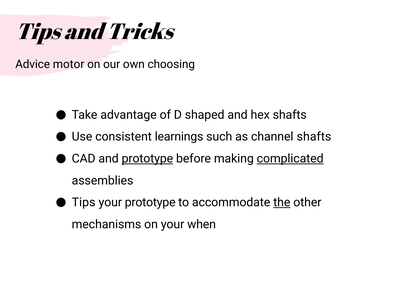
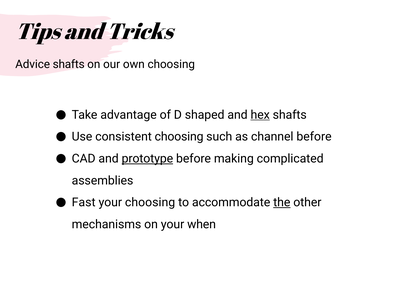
Advice motor: motor -> shafts
hex underline: none -> present
consistent learnings: learnings -> choosing
channel shafts: shafts -> before
complicated underline: present -> none
Tips at (84, 202): Tips -> Fast
your prototype: prototype -> choosing
